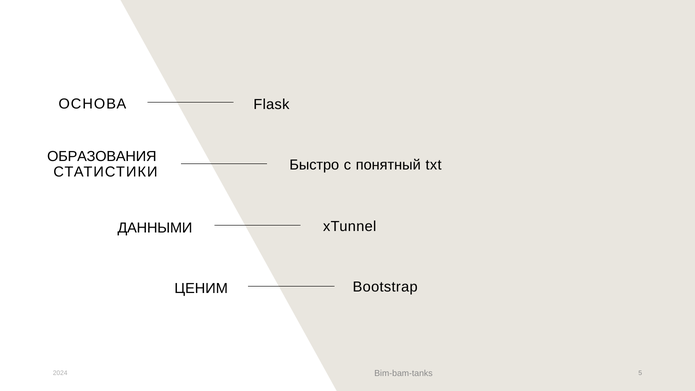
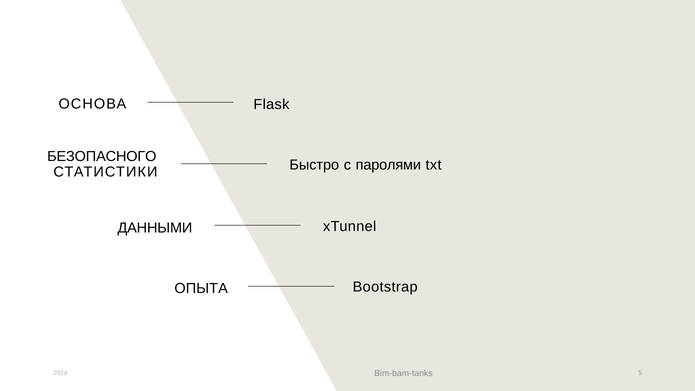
ОБРАЗОВАНИЯ: ОБРАЗОВАНИЯ -> БЕЗОПАСНОГО
понятный: понятный -> паролями
ЦЕНИМ: ЦЕНИМ -> ОПЫТА
